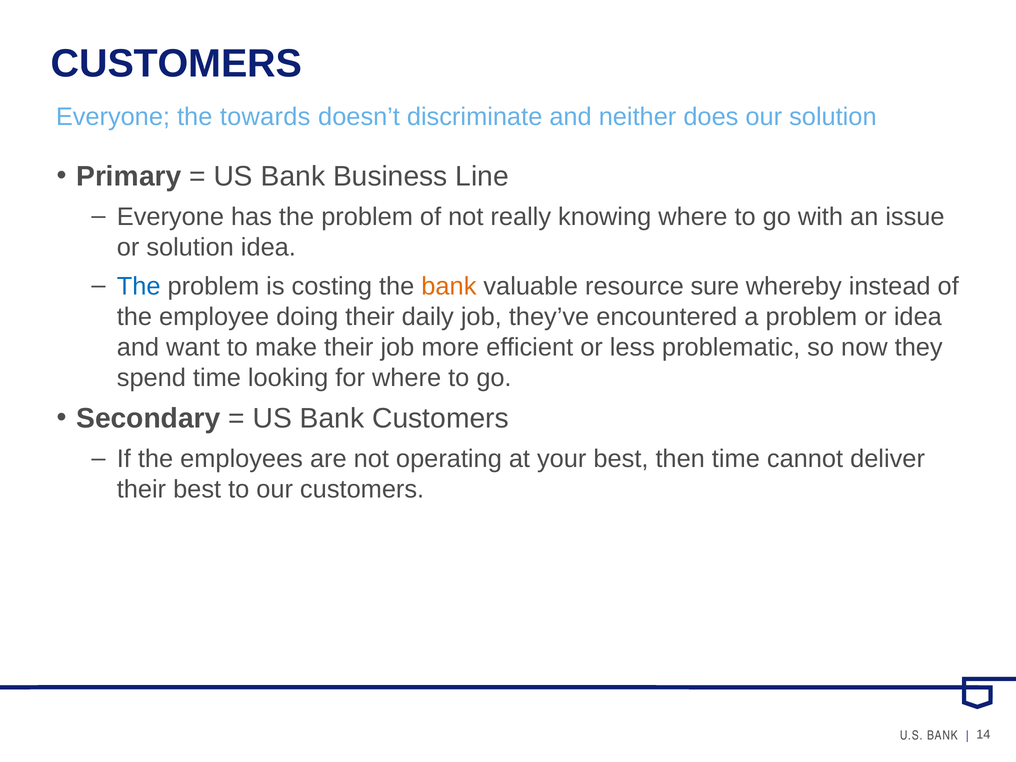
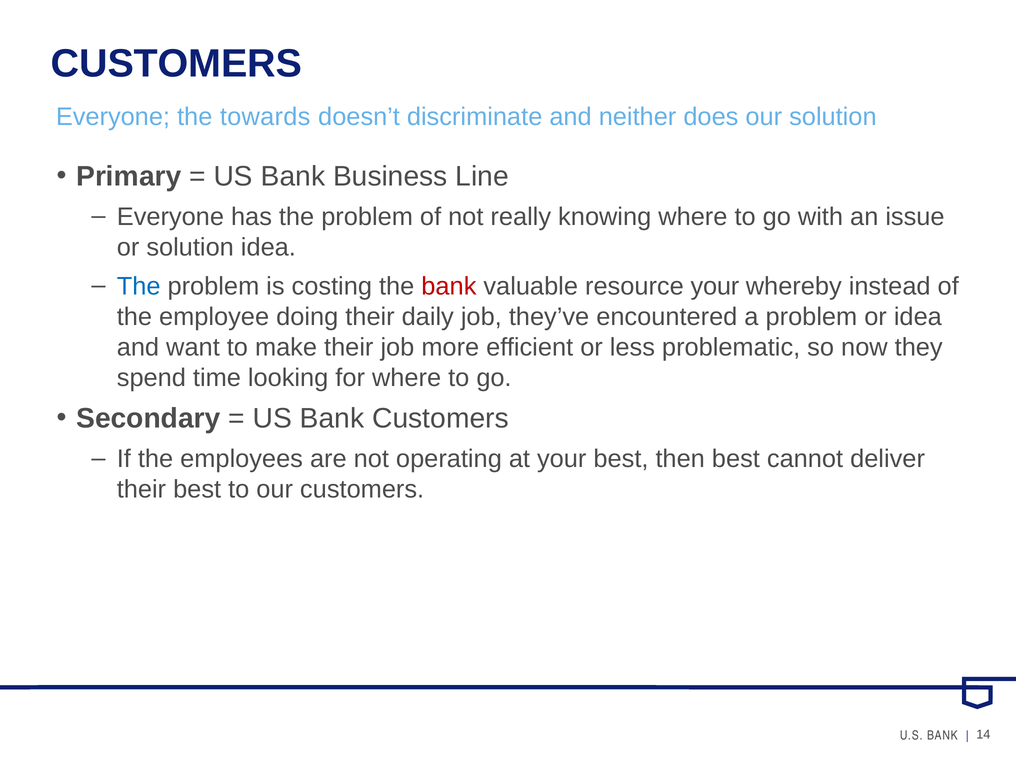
bank at (449, 286) colour: orange -> red
resource sure: sure -> your
then time: time -> best
